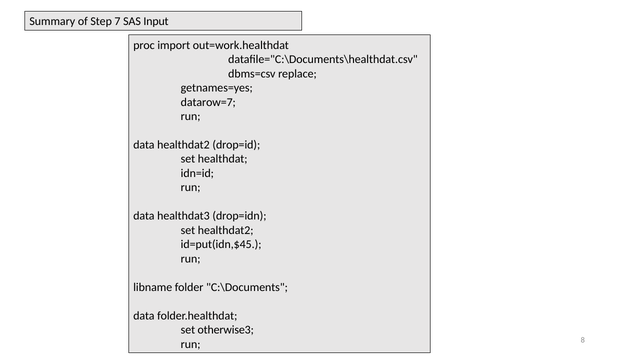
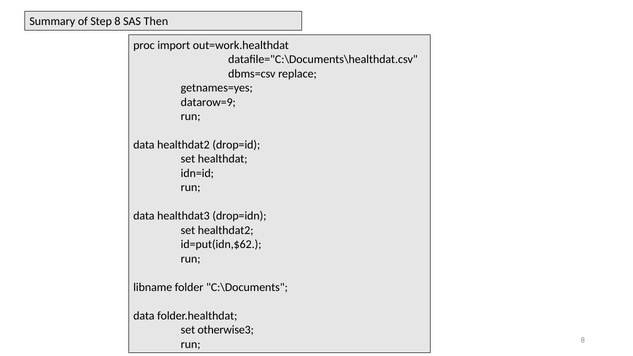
Step 7: 7 -> 8
Input: Input -> Then
datarow=7: datarow=7 -> datarow=9
id=put(idn,$45: id=put(idn,$45 -> id=put(idn,$62
